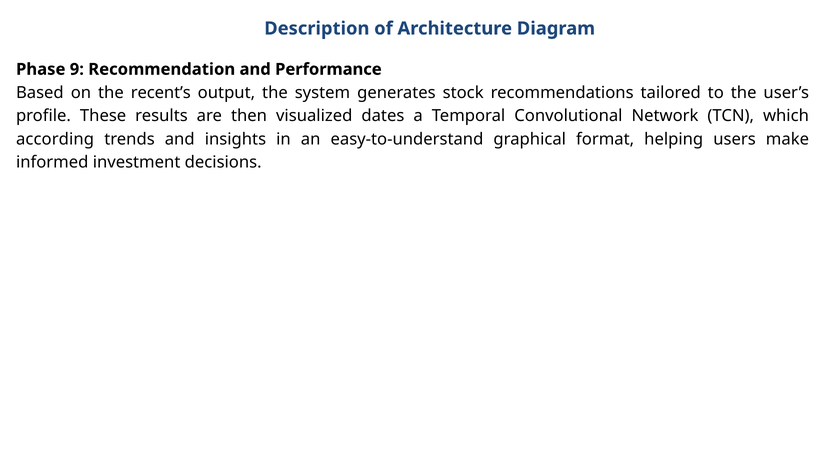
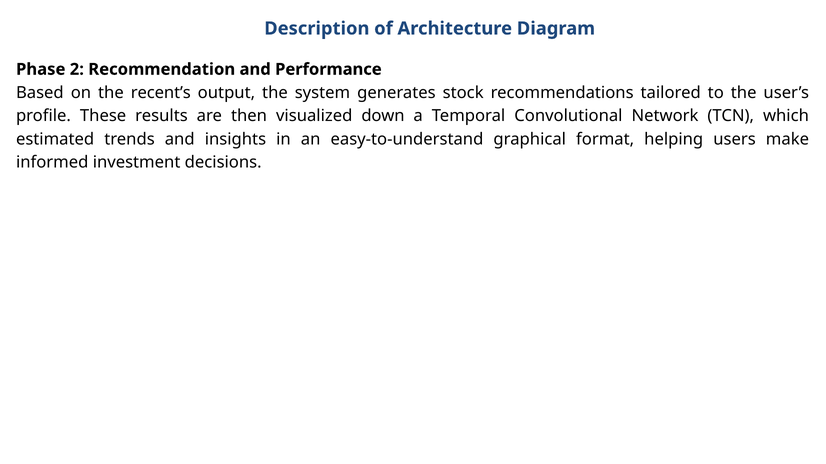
9: 9 -> 2
dates: dates -> down
according: according -> estimated
